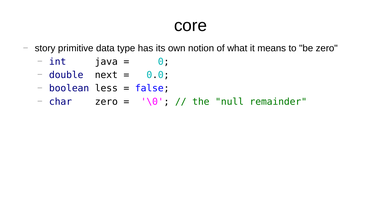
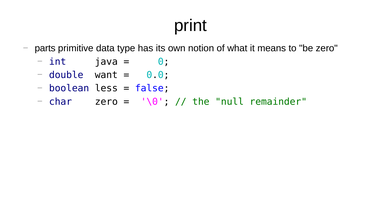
core: core -> print
story: story -> parts
next: next -> want
